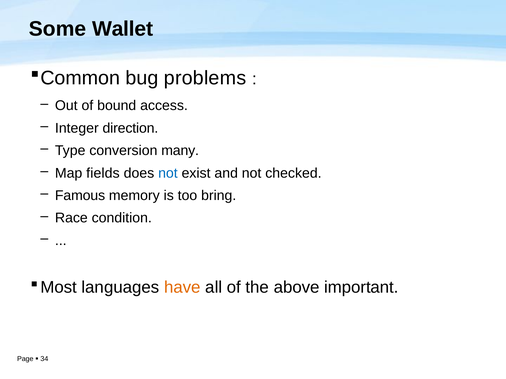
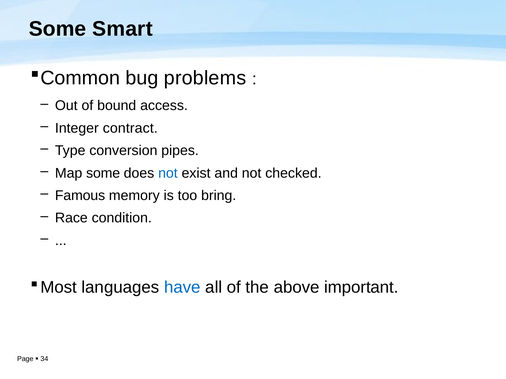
Wallet: Wallet -> Smart
direction: direction -> contract
many: many -> pipes
Map fields: fields -> some
have colour: orange -> blue
